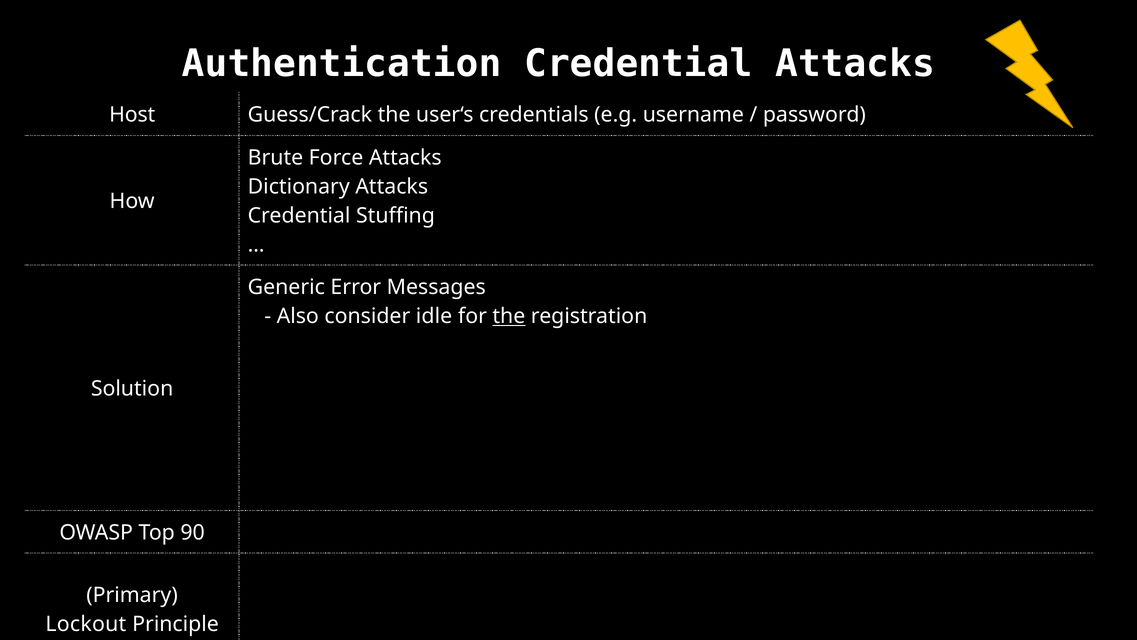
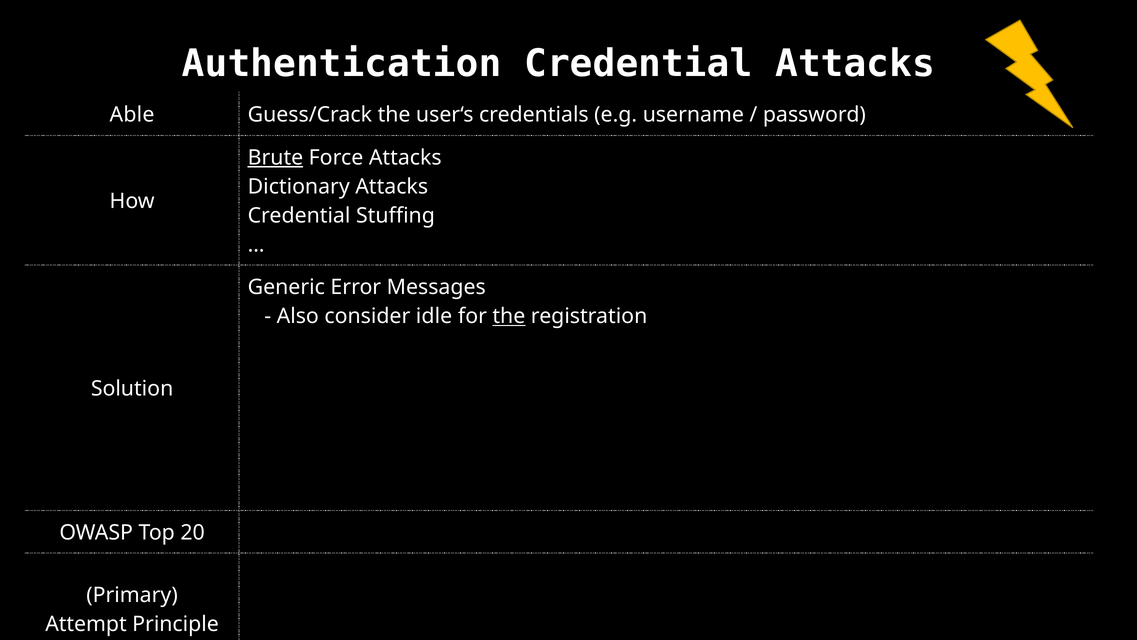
Host: Host -> Able
Brute underline: none -> present
90: 90 -> 20
Lockout: Lockout -> Attempt
